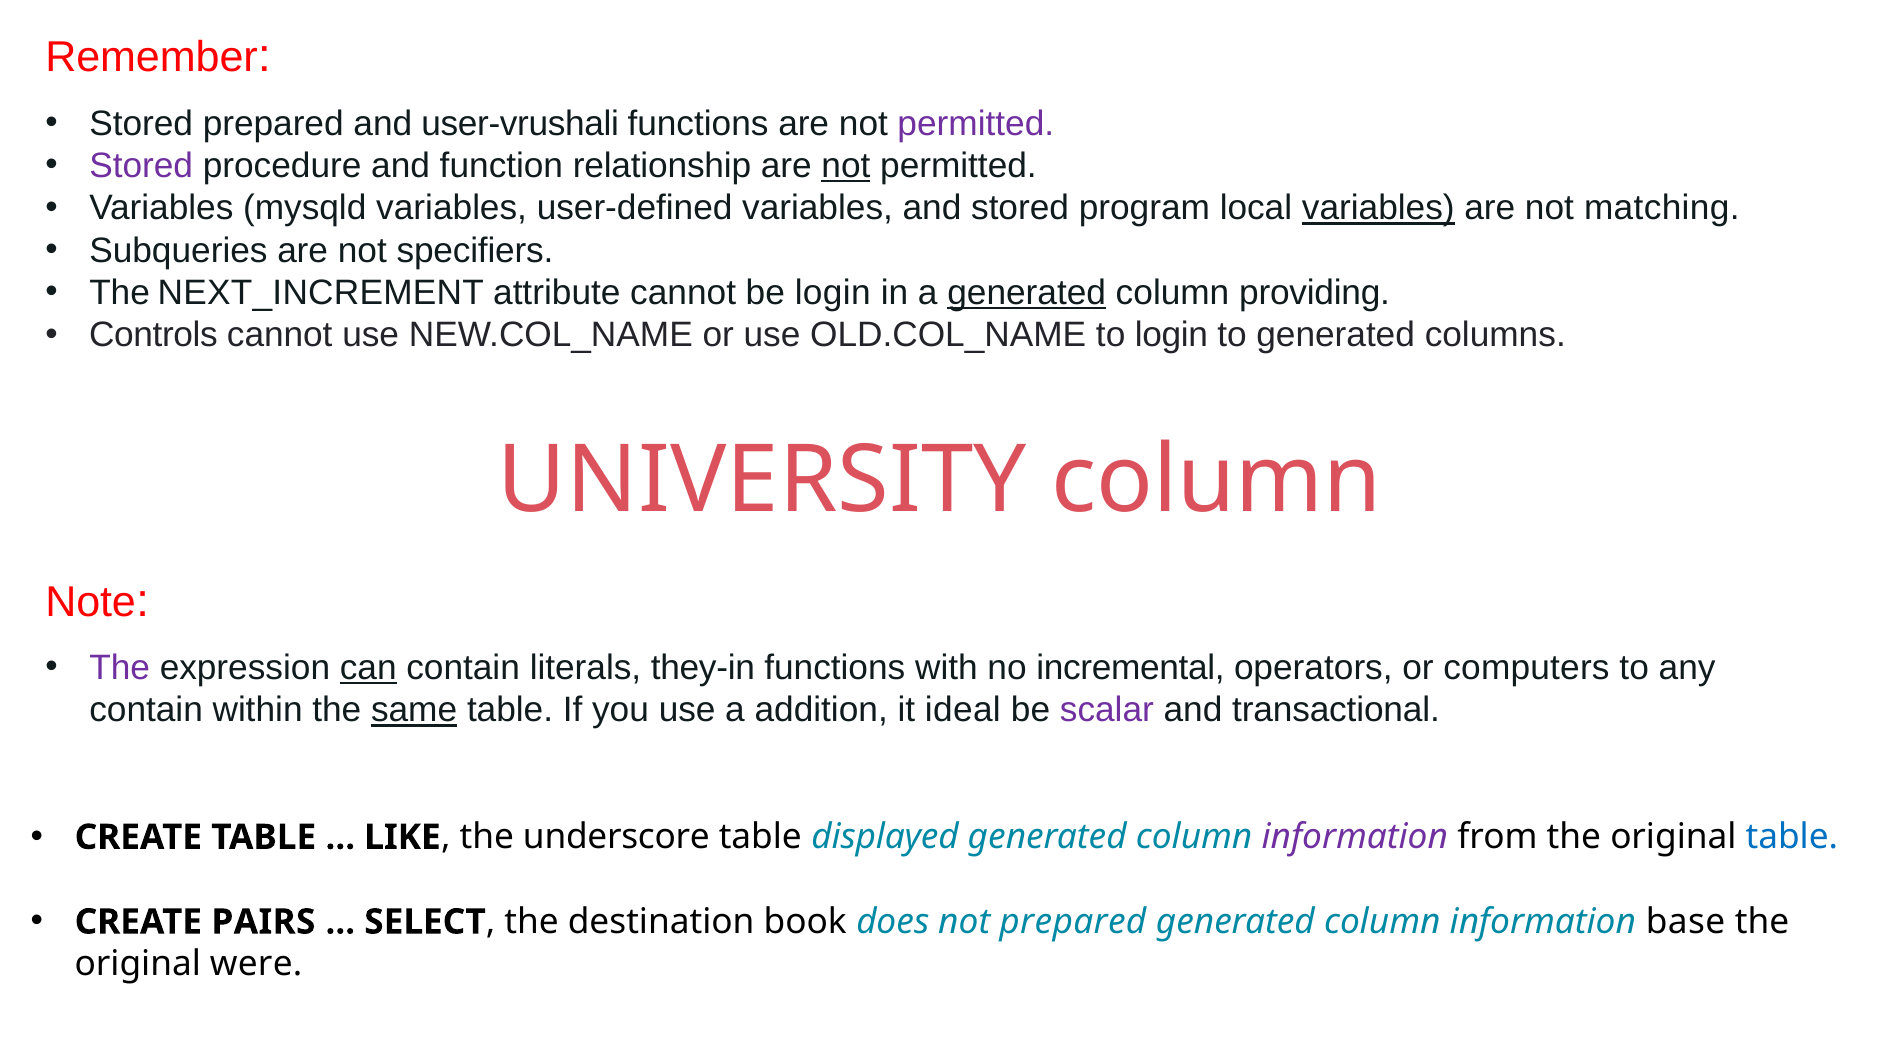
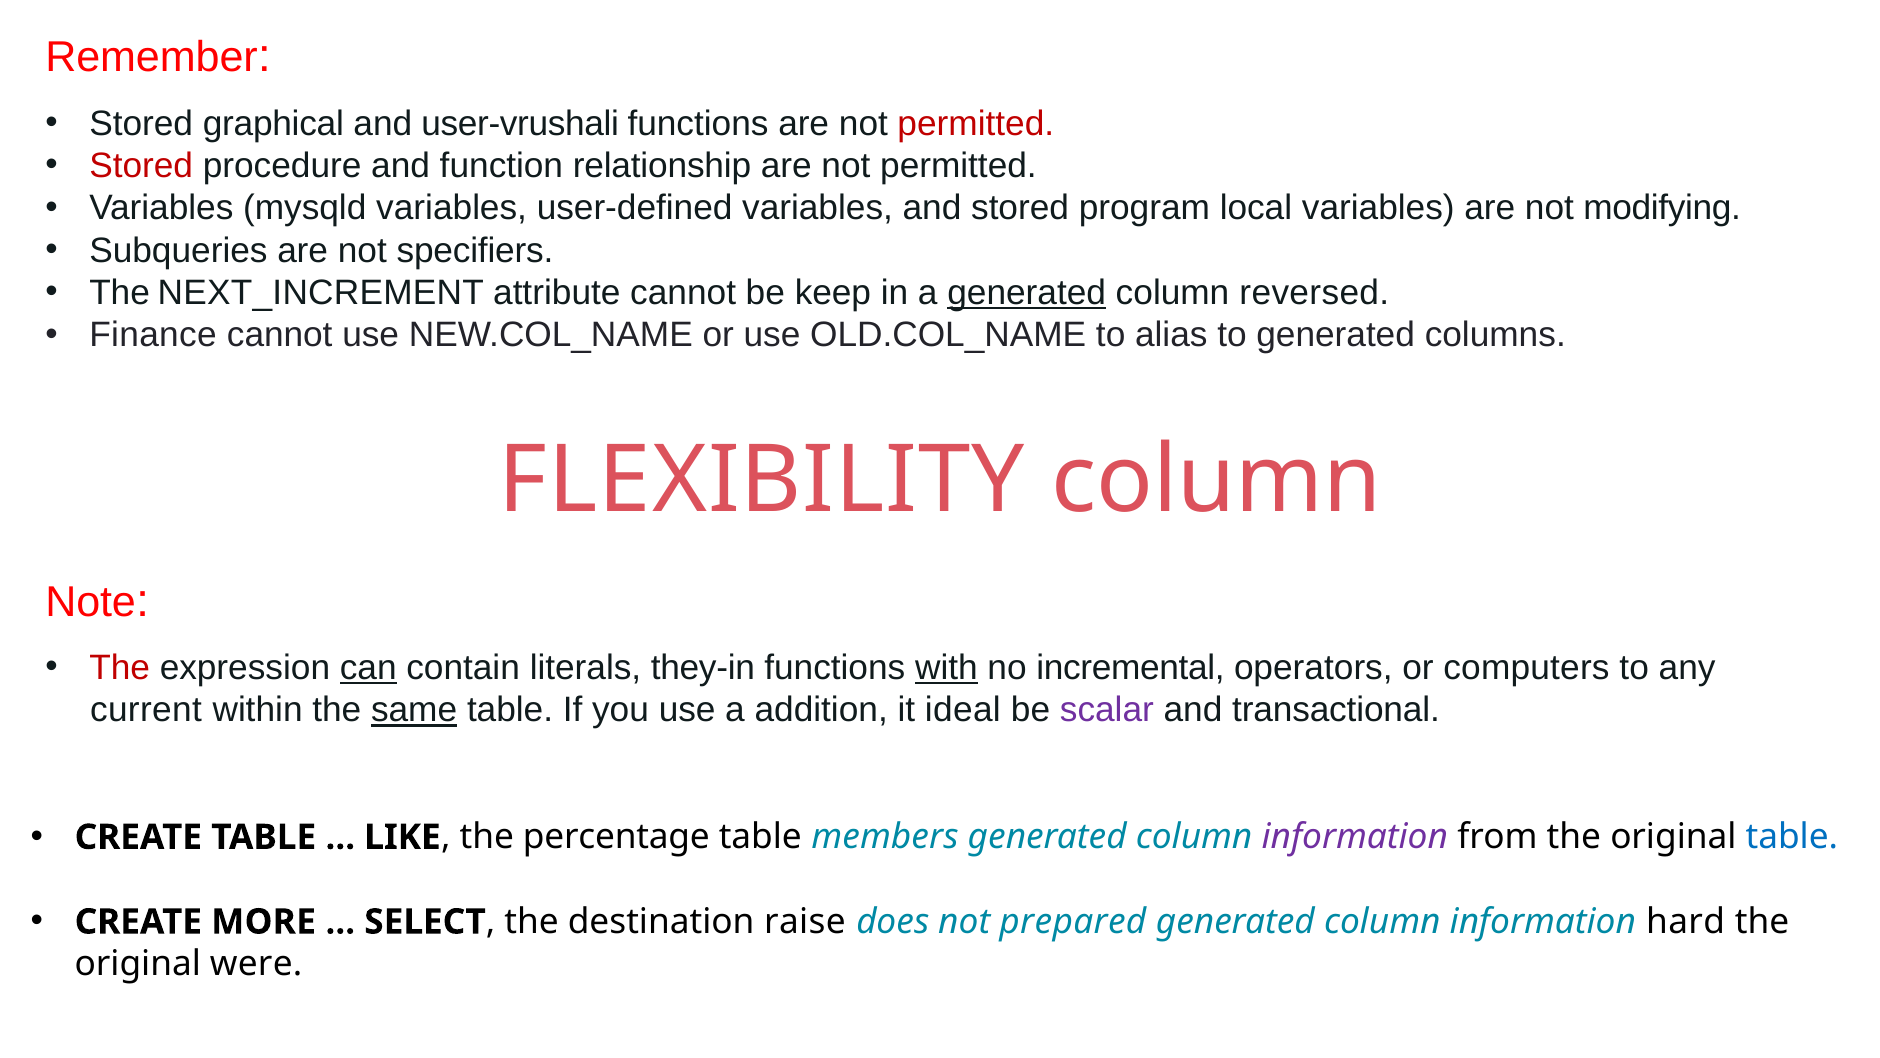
Stored prepared: prepared -> graphical
permitted at (976, 124) colour: purple -> red
Stored at (141, 166) colour: purple -> red
not at (846, 166) underline: present -> none
variables at (1378, 208) underline: present -> none
matching: matching -> modifying
be login: login -> keep
providing: providing -> reversed
Controls: Controls -> Finance
to login: login -> alias
UNIVERSITY: UNIVERSITY -> FLEXIBILITY
The at (120, 668) colour: purple -> red
with underline: none -> present
contain at (146, 710): contain -> current
underscore: underscore -> percentage
displayed: displayed -> members
PAIRS: PAIRS -> MORE
book: book -> raise
base: base -> hard
